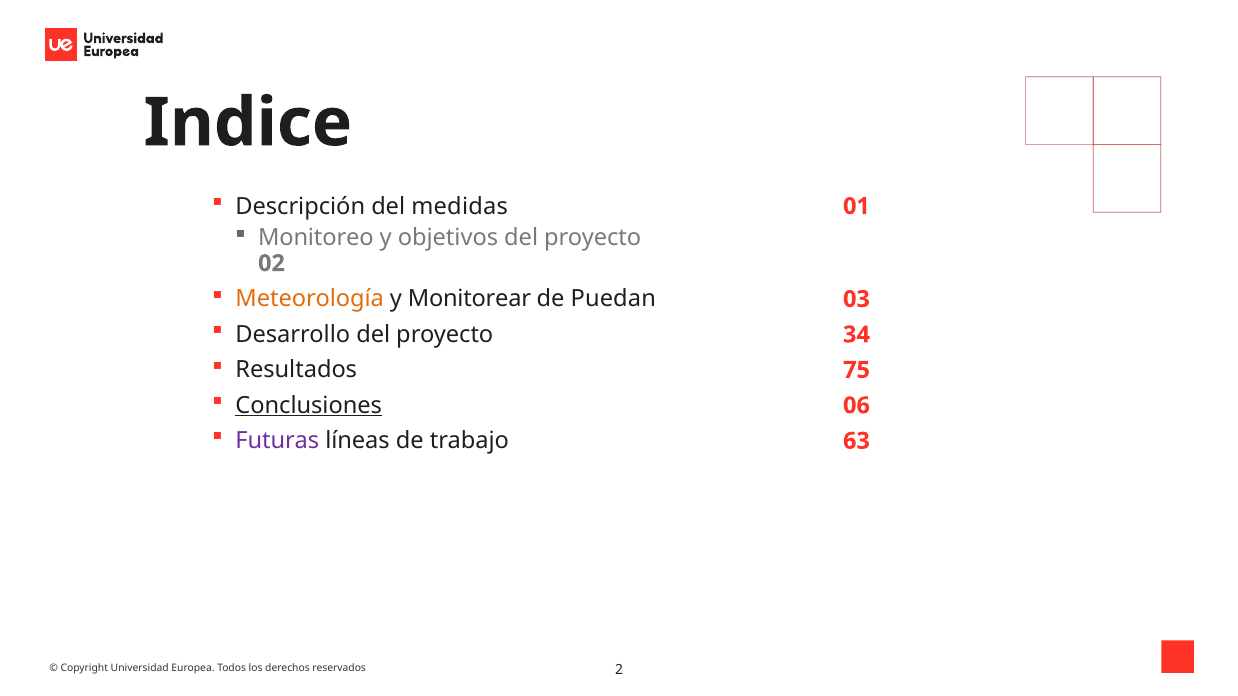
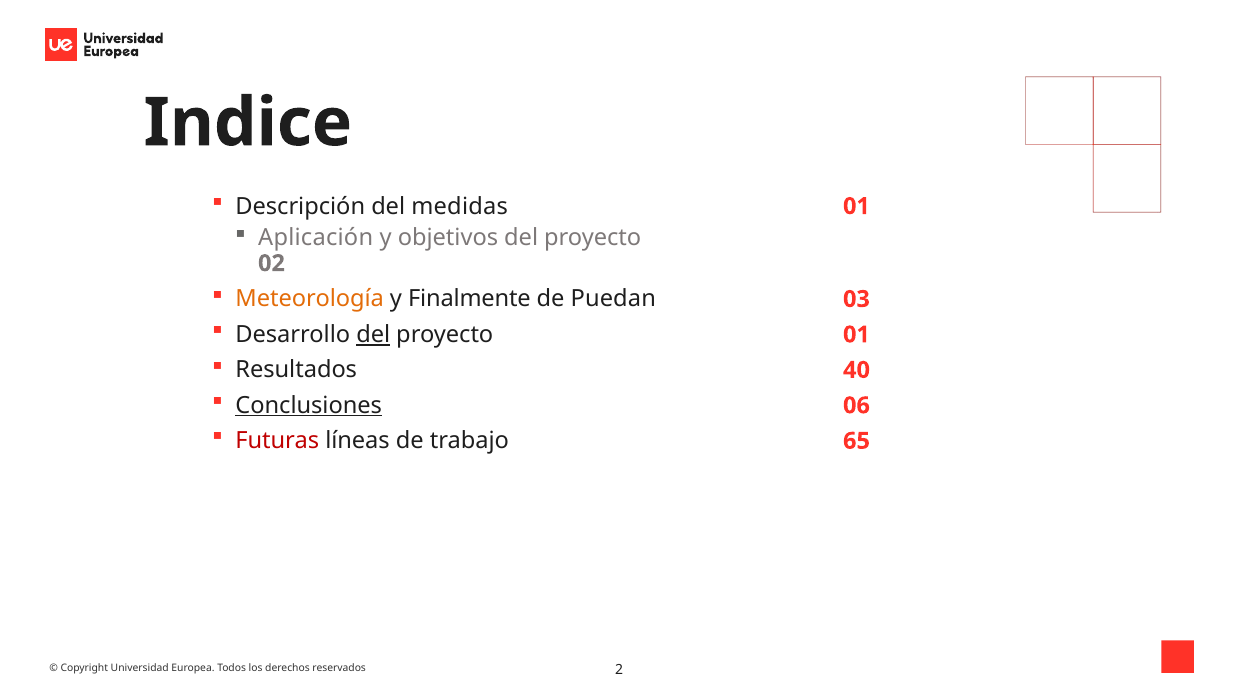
Monitoreo: Monitoreo -> Aplicación
Monitorear: Monitorear -> Finalmente
del at (373, 335) underline: none -> present
proyecto 34: 34 -> 01
75: 75 -> 40
Futuras colour: purple -> red
63: 63 -> 65
